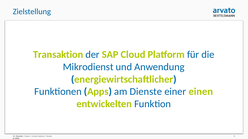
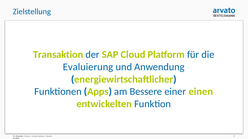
Mikrodienst: Mikrodienst -> Evaluierung
Dienste: Dienste -> Bessere
